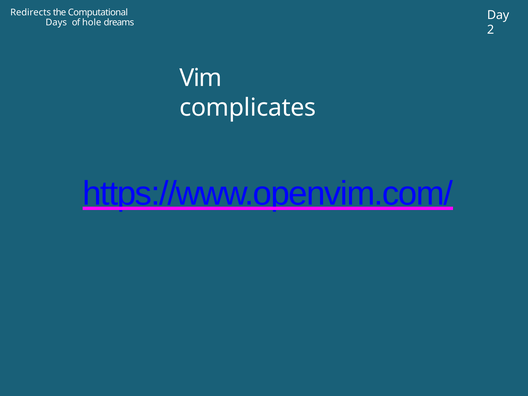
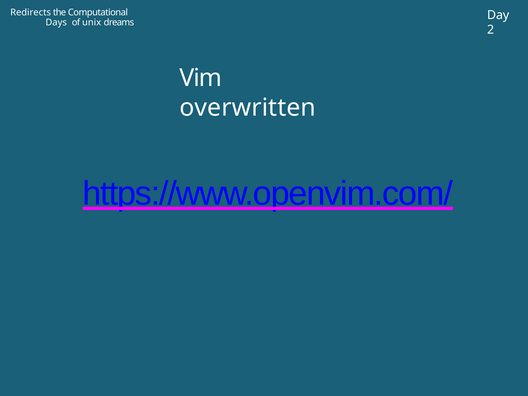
hole: hole -> unix
complicates: complicates -> overwritten
